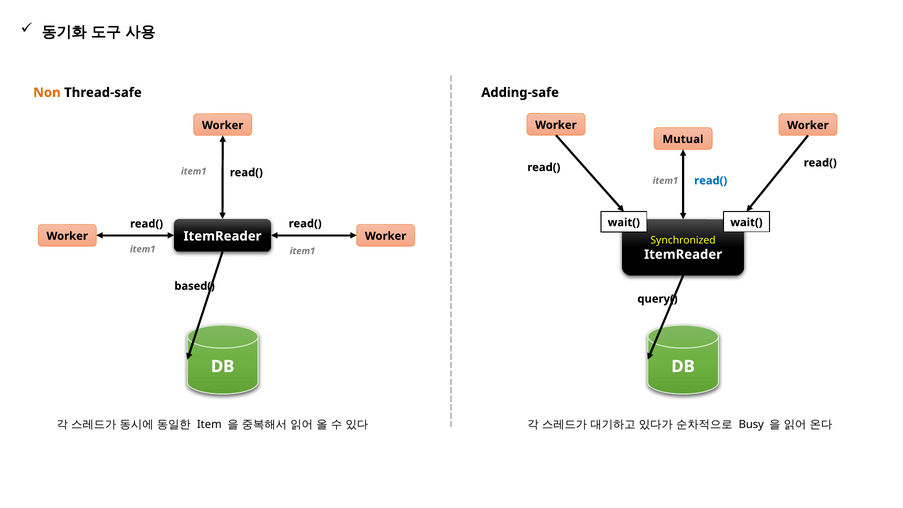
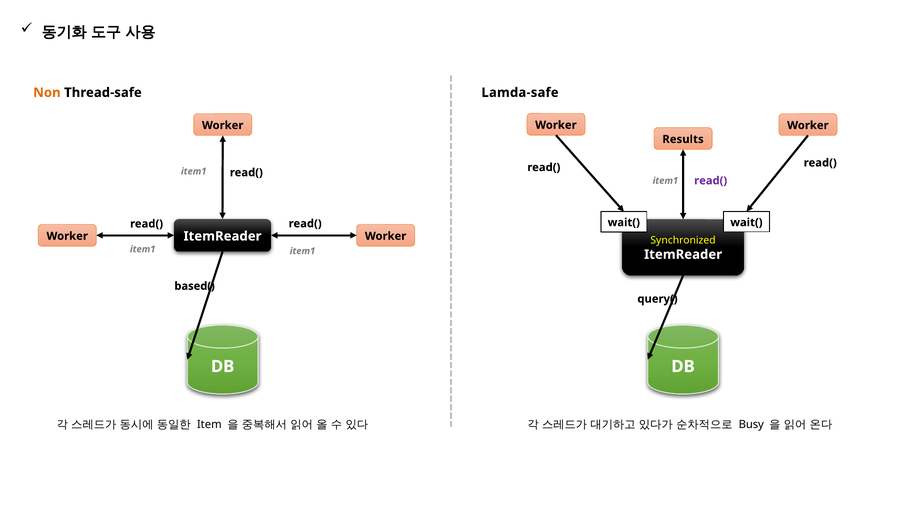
Adding-safe: Adding-safe -> Lamda-safe
Mutual: Mutual -> Results
read( at (711, 181) colour: blue -> purple
